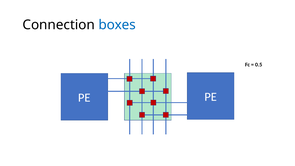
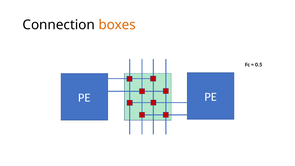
boxes colour: blue -> orange
